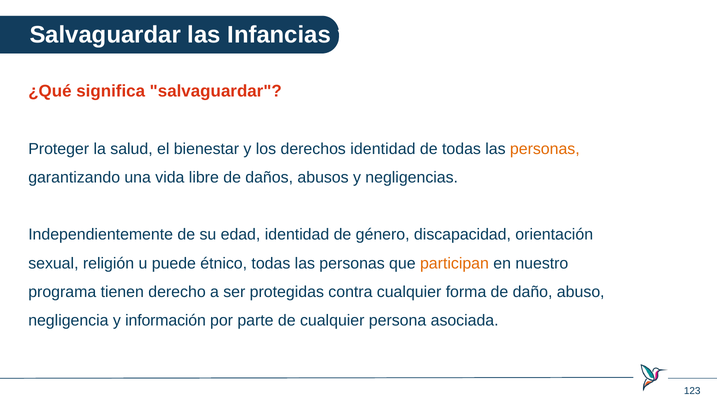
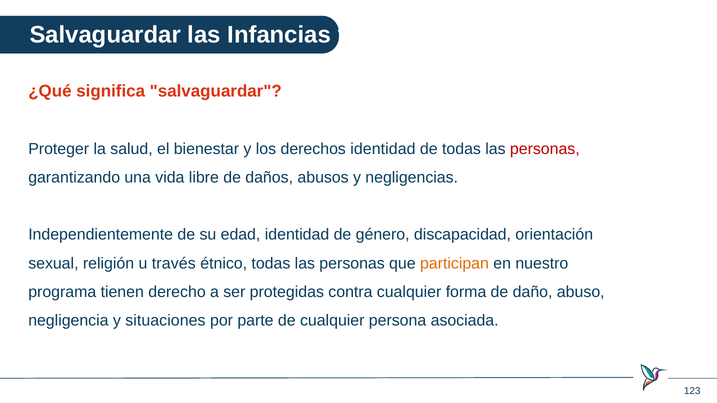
personas at (545, 149) colour: orange -> red
puede: puede -> través
información: información -> situaciones
